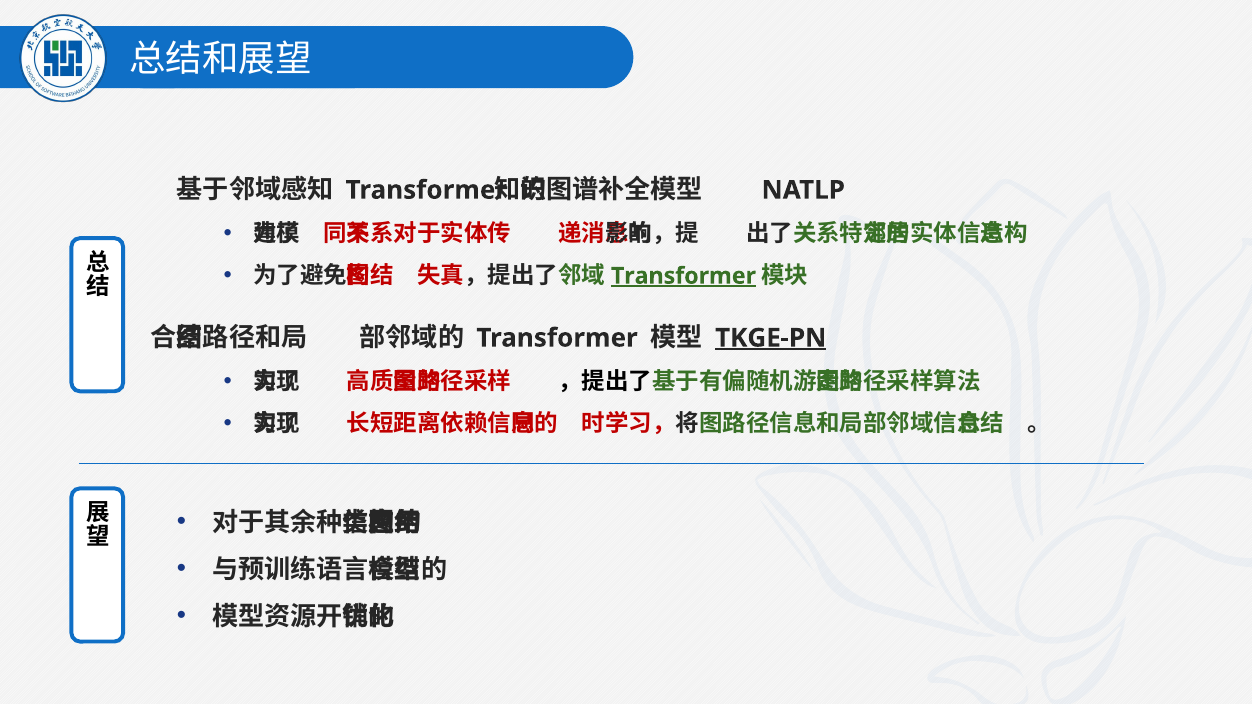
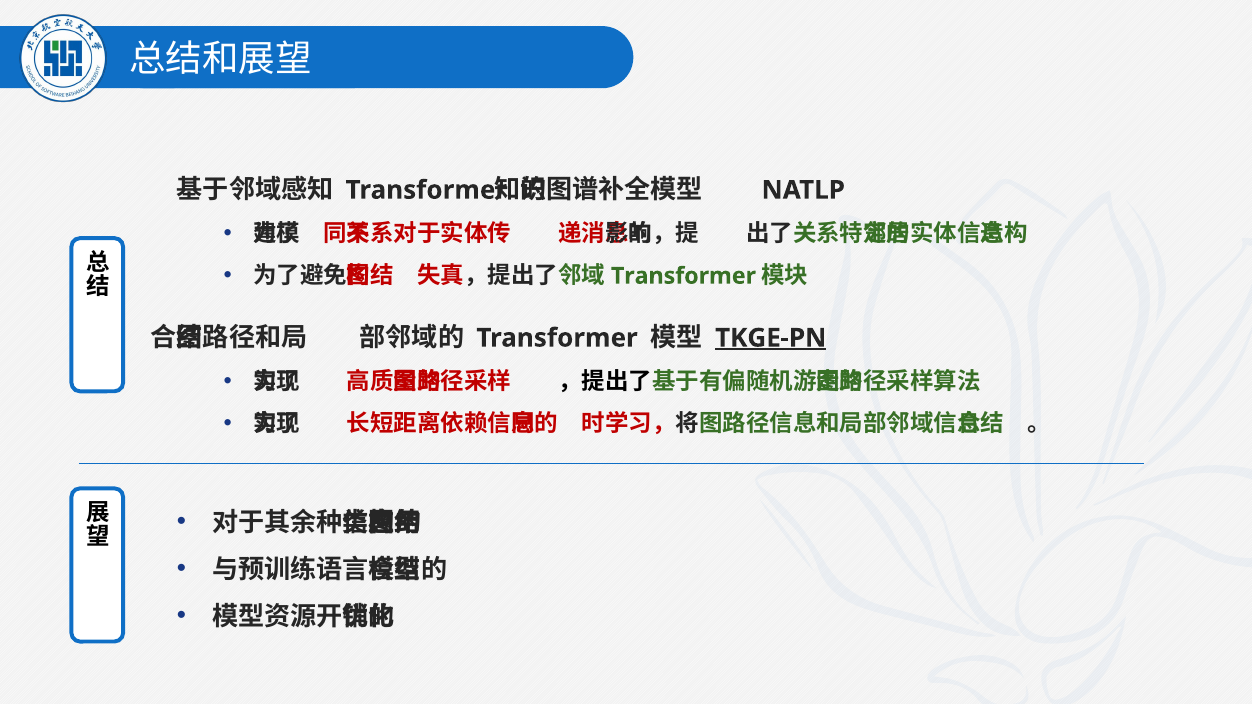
Transformer at (683, 276) underline: present -> none
